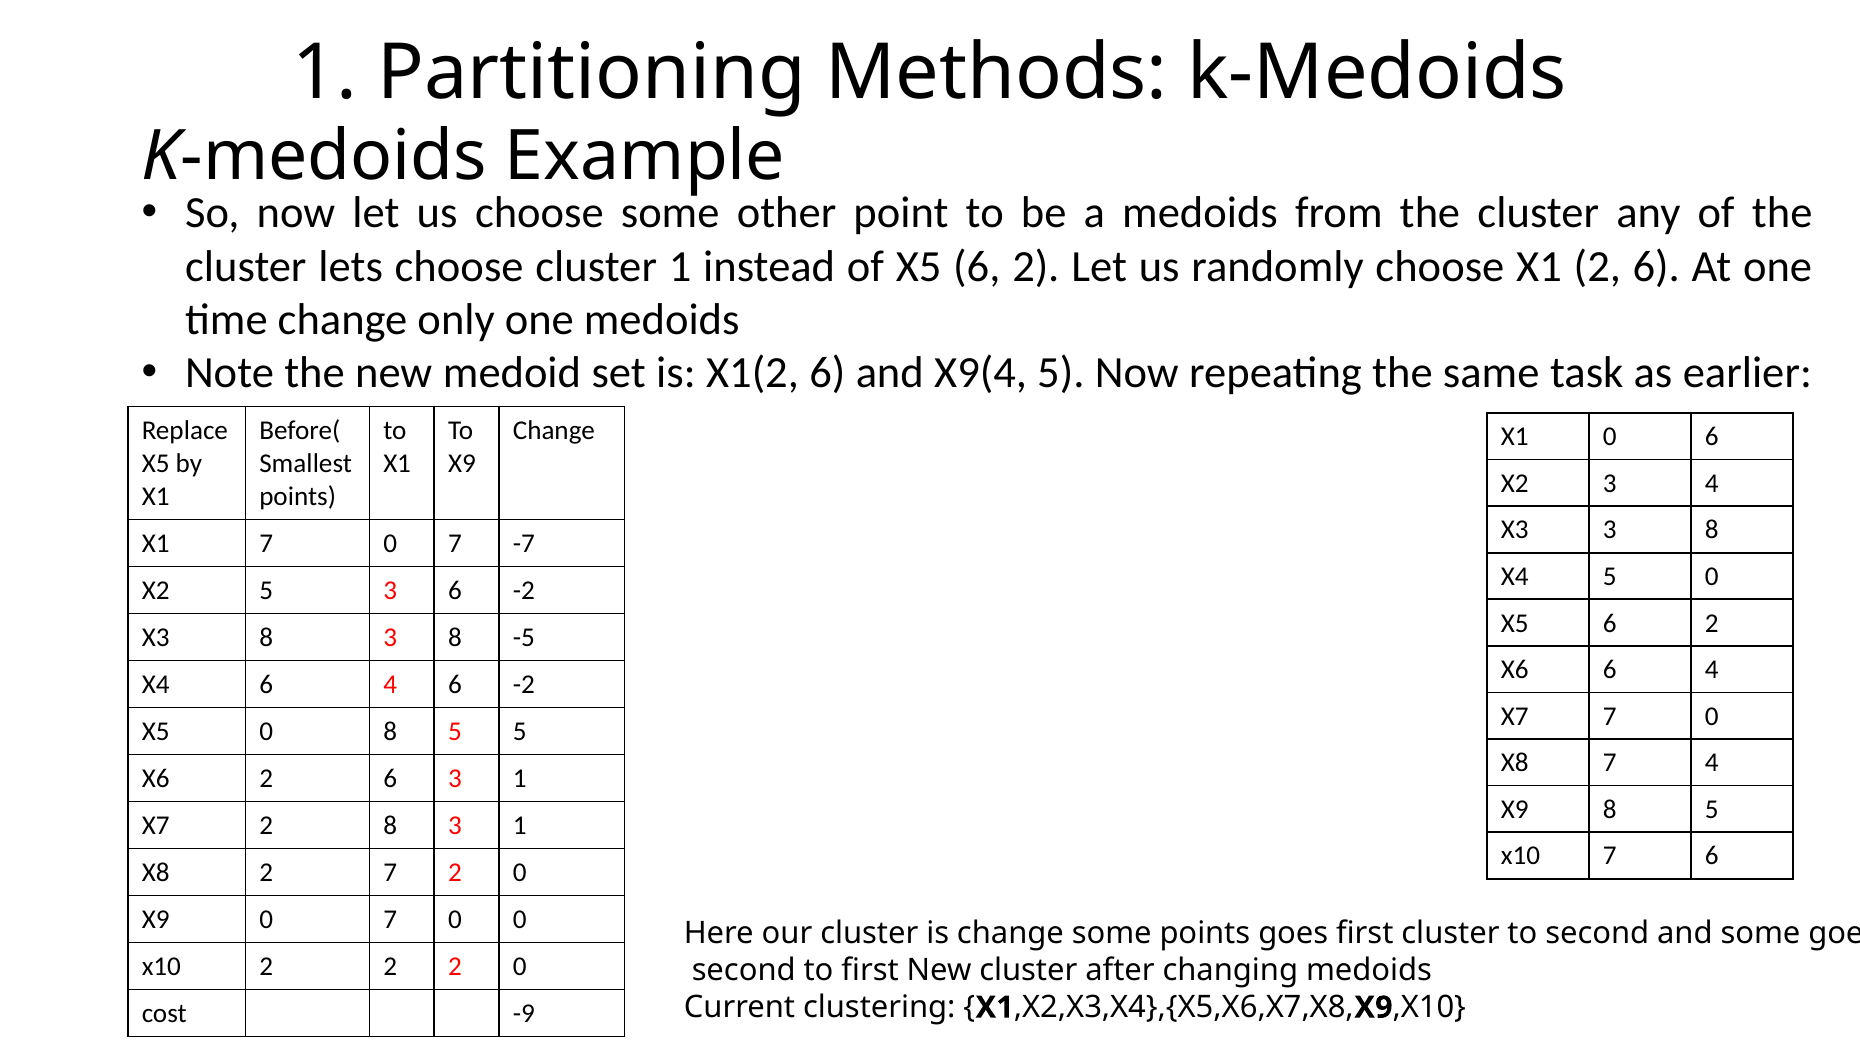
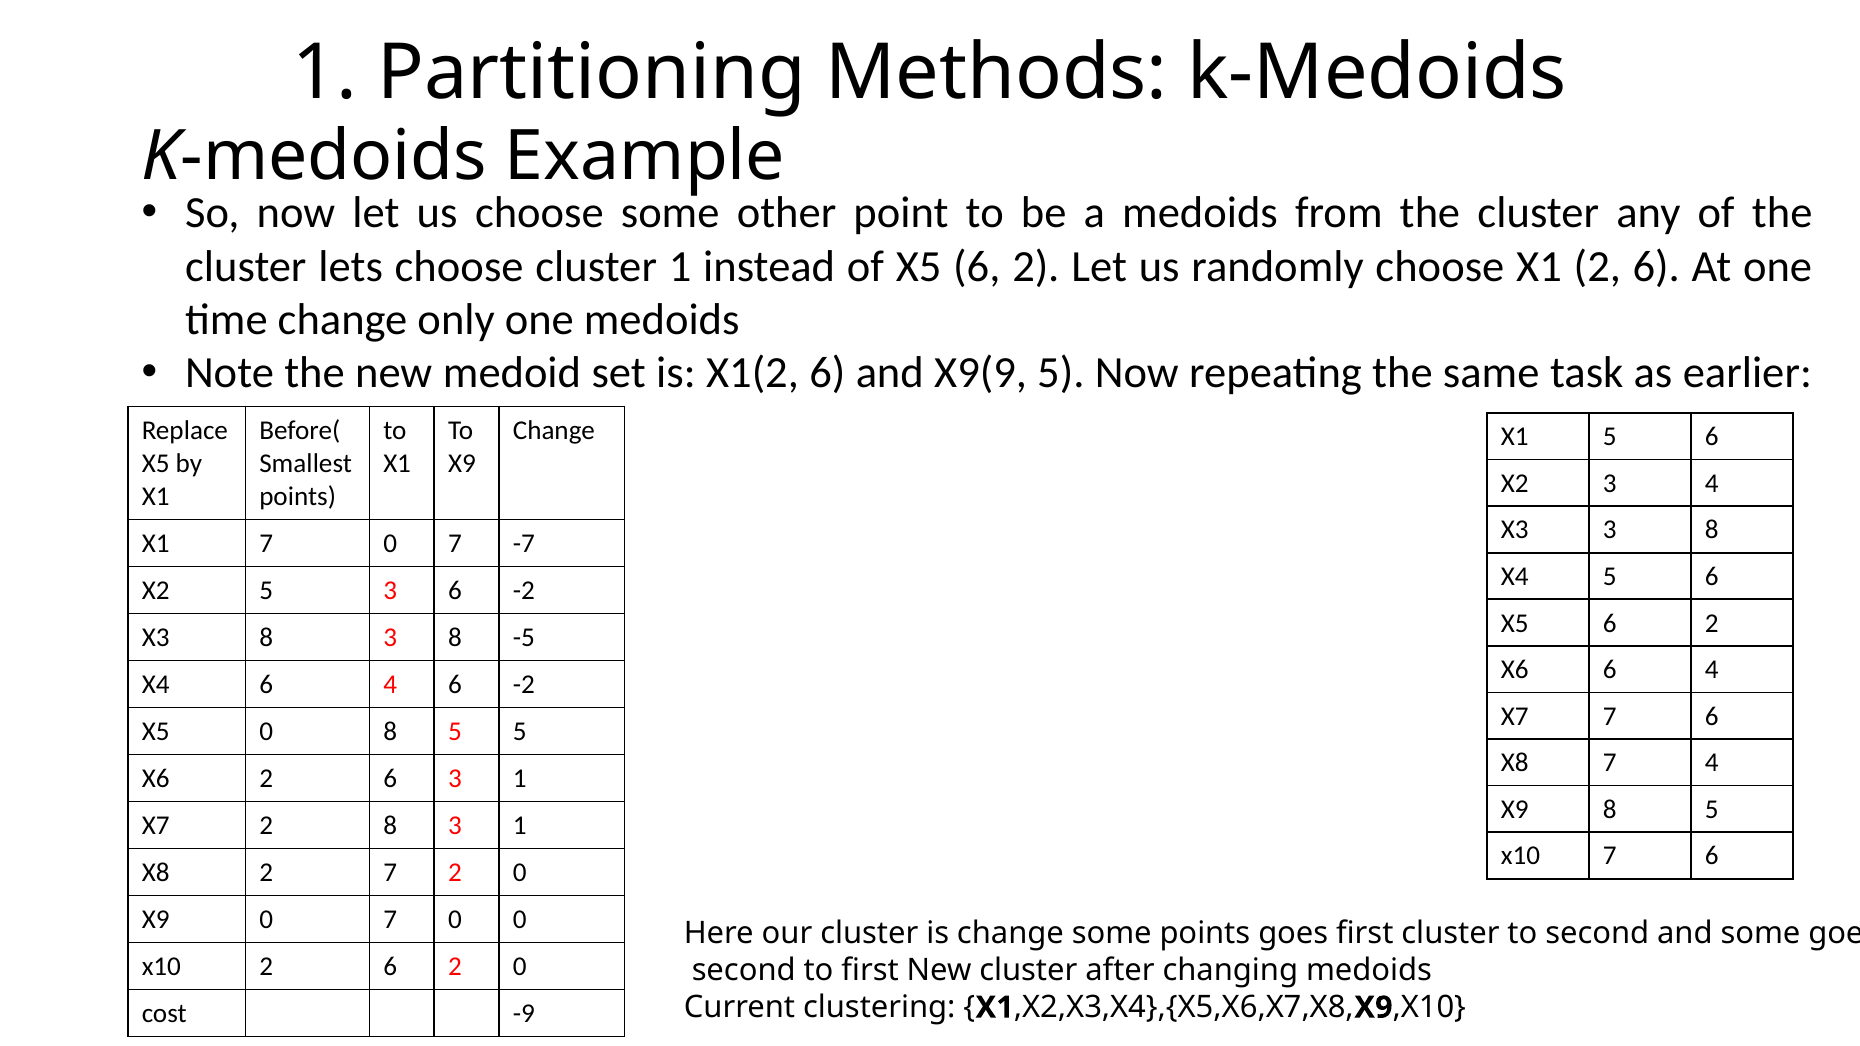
X9(4: X9(4 -> X9(9
X1 0: 0 -> 5
X4 5 0: 0 -> 6
X7 7 0: 0 -> 6
x10 2 2: 2 -> 6
